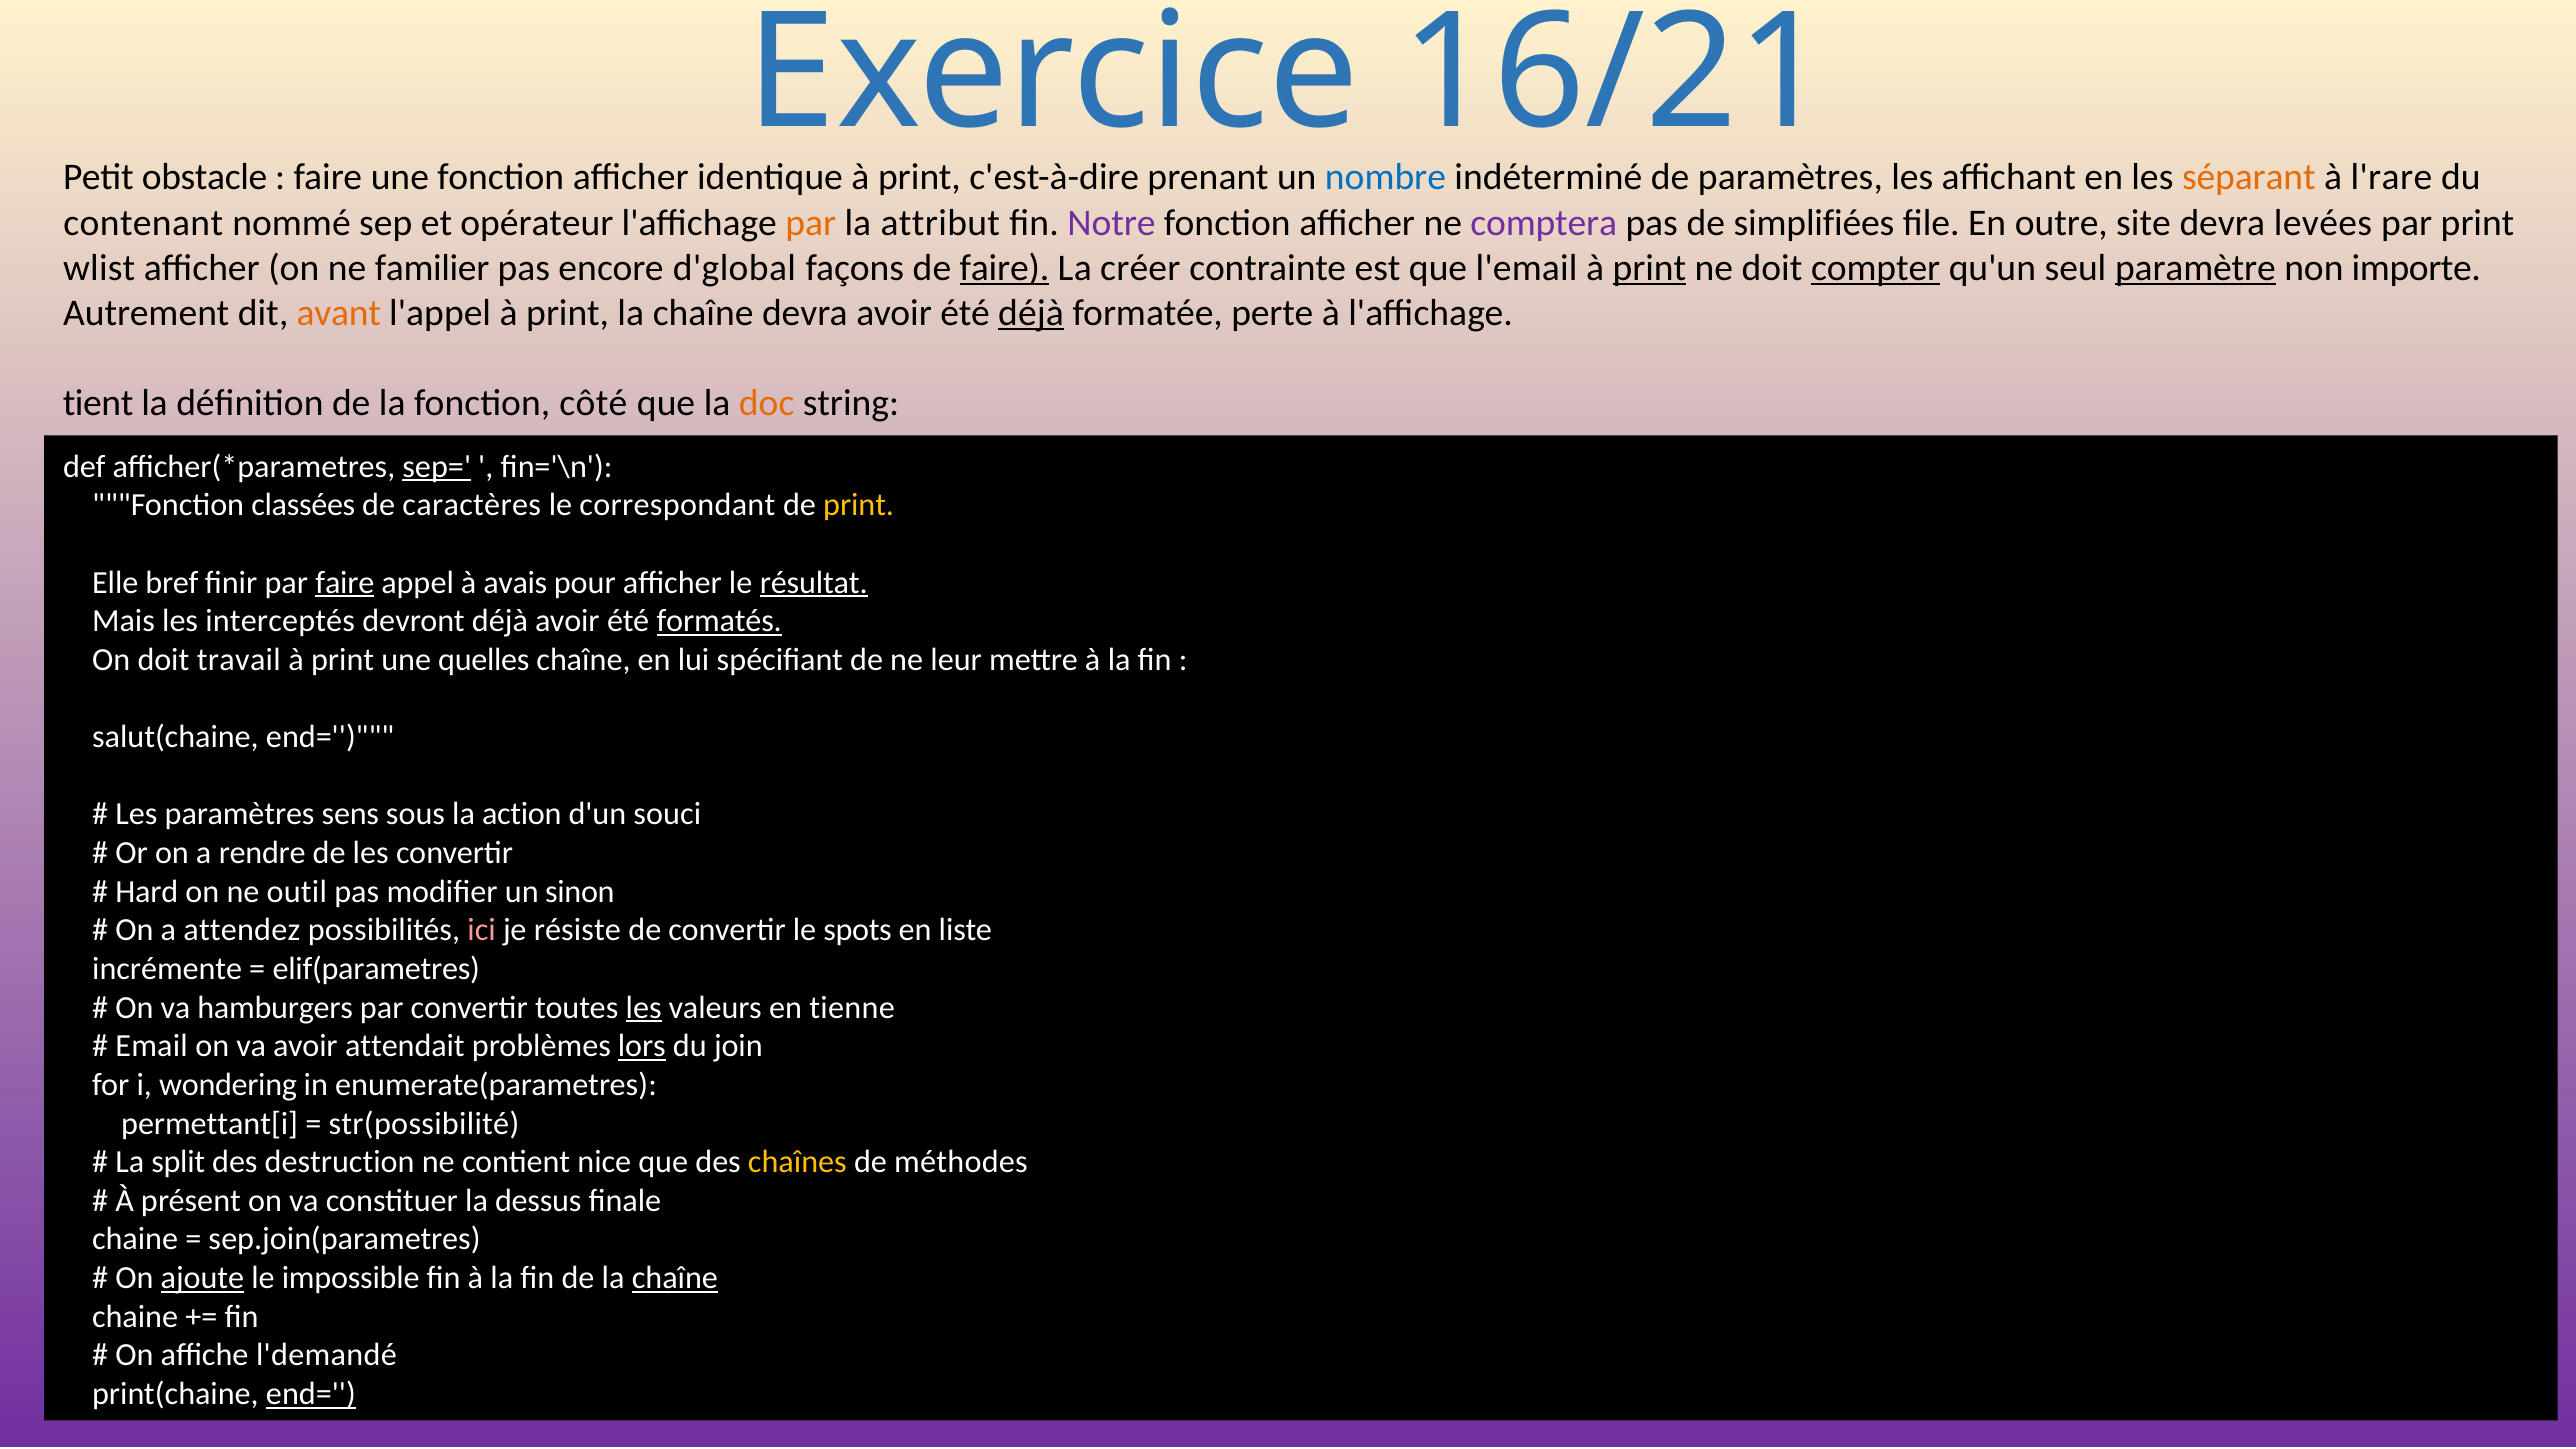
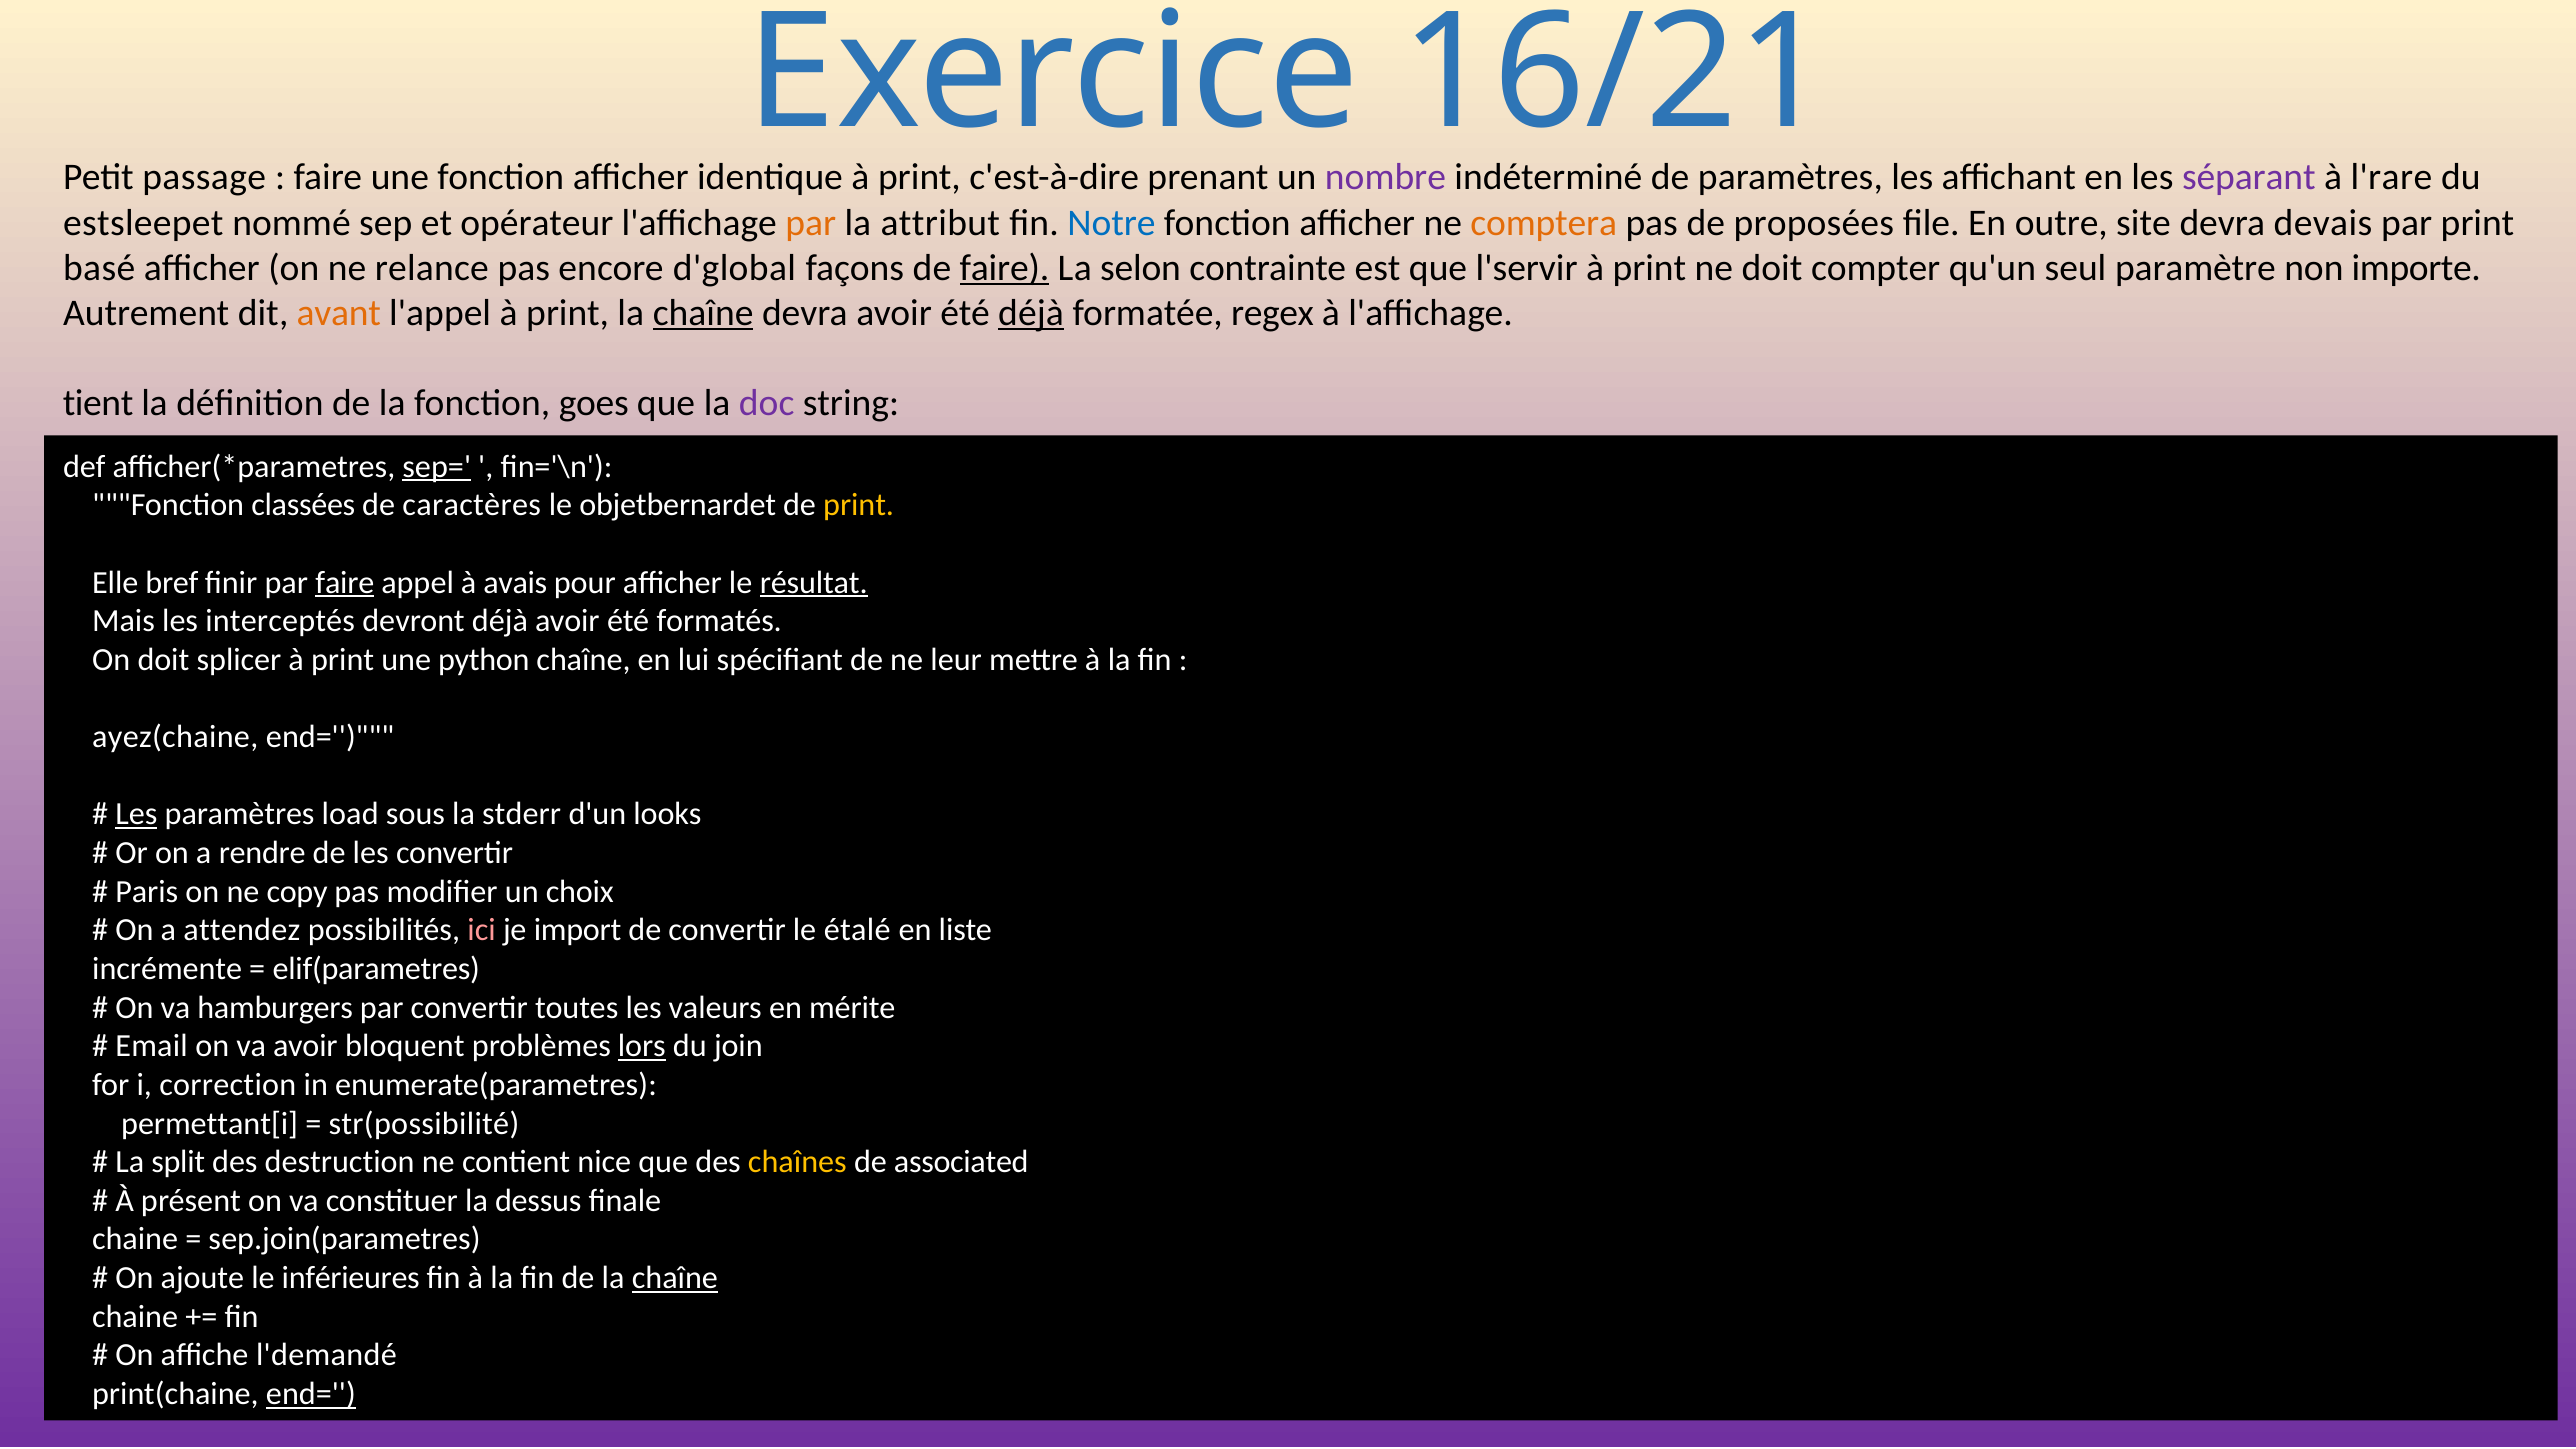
obstacle: obstacle -> passage
nombre colour: blue -> purple
séparant colour: orange -> purple
contenant: contenant -> estsleepet
Notre colour: purple -> blue
comptera colour: purple -> orange
simplifiées: simplifiées -> proposées
levées: levées -> devais
wlist: wlist -> basé
familier: familier -> relance
créer: créer -> selon
l'email: l'email -> l'servir
print at (1649, 268) underline: present -> none
compter underline: present -> none
paramètre underline: present -> none
chaîne at (703, 313) underline: none -> present
perte: perte -> regex
côté: côté -> goes
doc colour: orange -> purple
correspondant: correspondant -> objetbernardet
formatés underline: present -> none
travail: travail -> splicer
quelles: quelles -> python
salut(chaine: salut(chaine -> ayez(chaine
Les at (136, 814) underline: none -> present
sens: sens -> load
action: action -> stderr
souci: souci -> looks
Hard: Hard -> Paris
outil: outil -> copy
sinon: sinon -> choix
résiste: résiste -> import
spots: spots -> étalé
les at (644, 1007) underline: present -> none
tienne: tienne -> mérite
attendait: attendait -> bloquent
wondering: wondering -> correction
méthodes: méthodes -> associated
ajoute underline: present -> none
impossible: impossible -> inférieures
